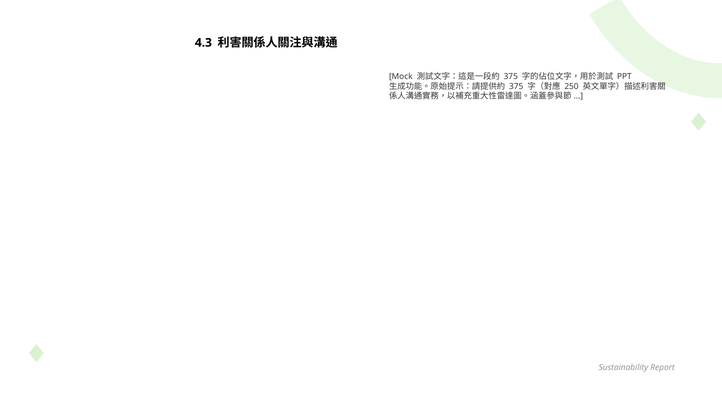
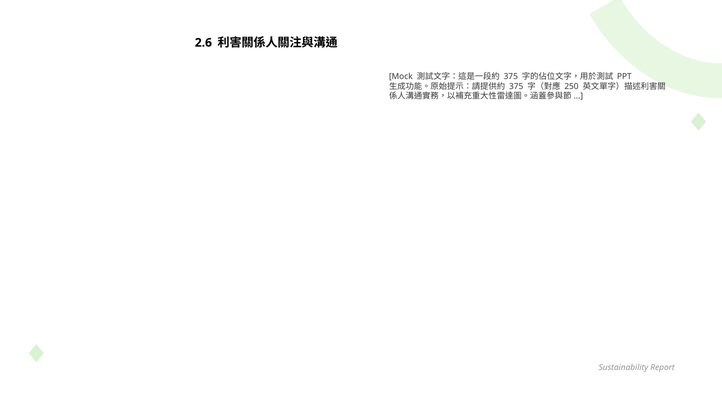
4.3: 4.3 -> 2.6
